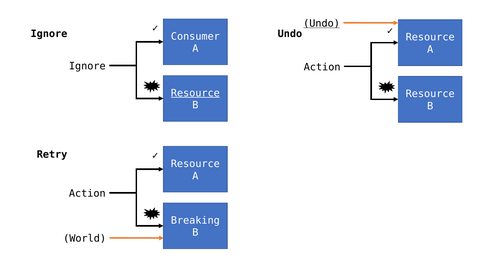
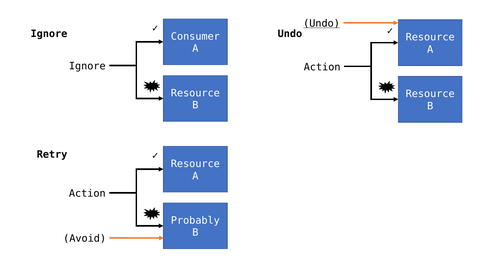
Resource at (195, 93) underline: present -> none
Breaking: Breaking -> Probably
World: World -> Avoid
